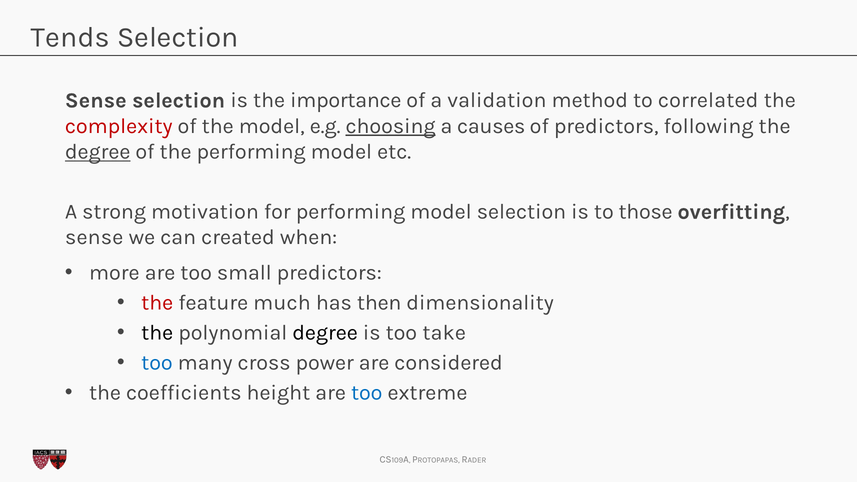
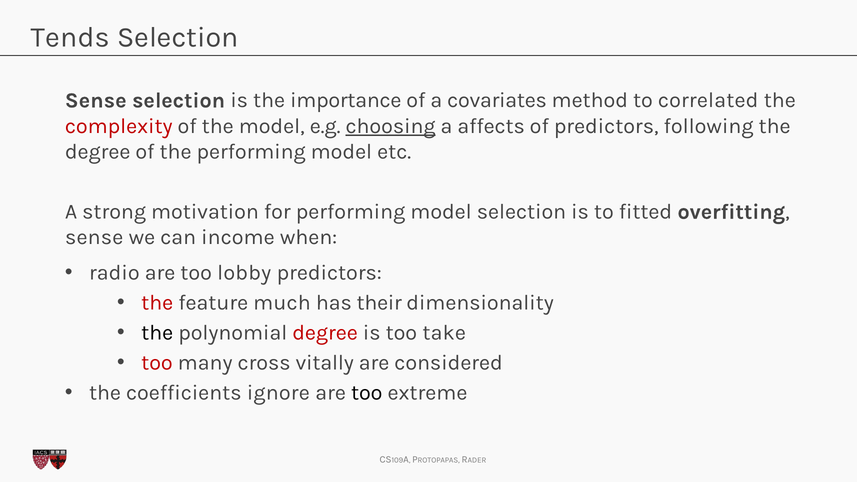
validation: validation -> covariates
causes: causes -> affects
degree at (98, 152) underline: present -> none
those: those -> fitted
created: created -> income
more: more -> radio
small: small -> lobby
then: then -> their
degree at (325, 333) colour: black -> red
too at (157, 363) colour: blue -> red
power: power -> vitally
height: height -> ignore
too at (367, 393) colour: blue -> black
